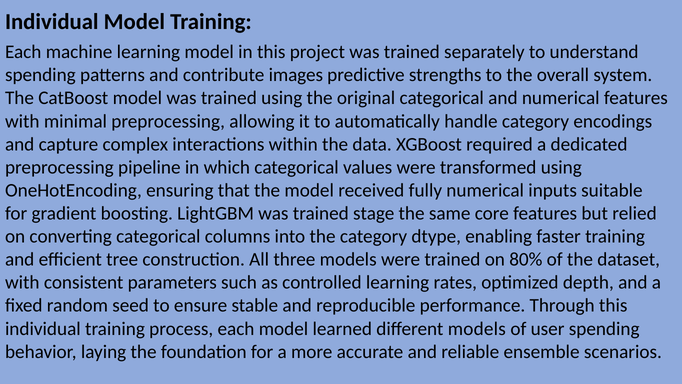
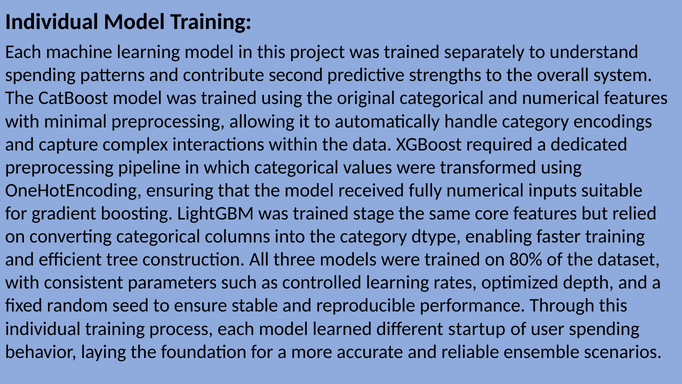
images: images -> second
different models: models -> startup
